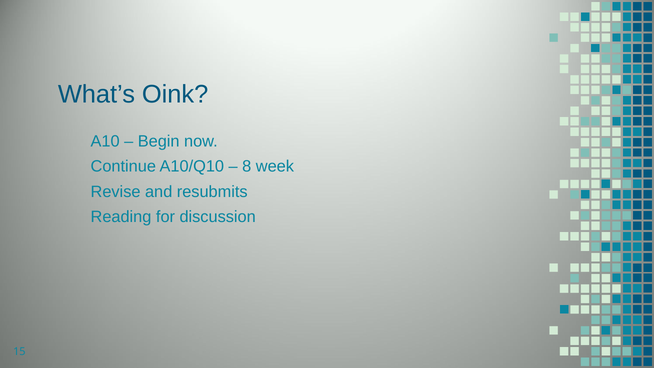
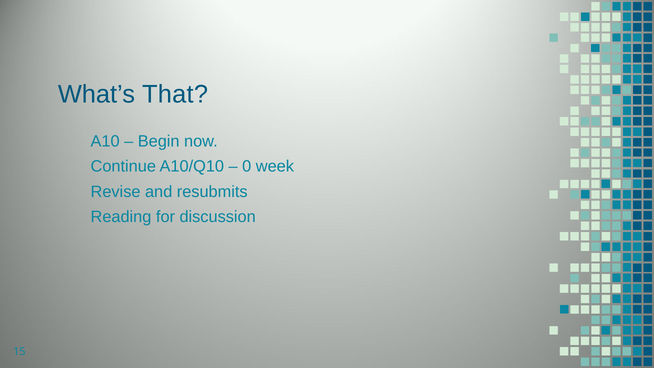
Oink: Oink -> That
8: 8 -> 0
